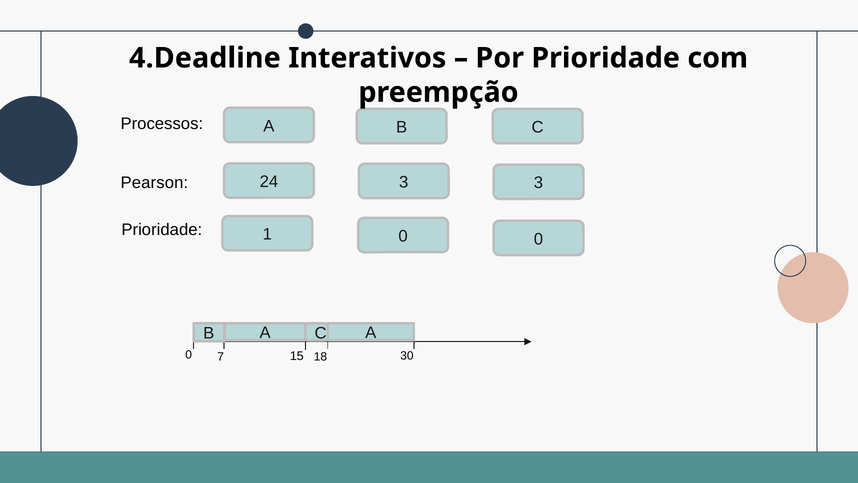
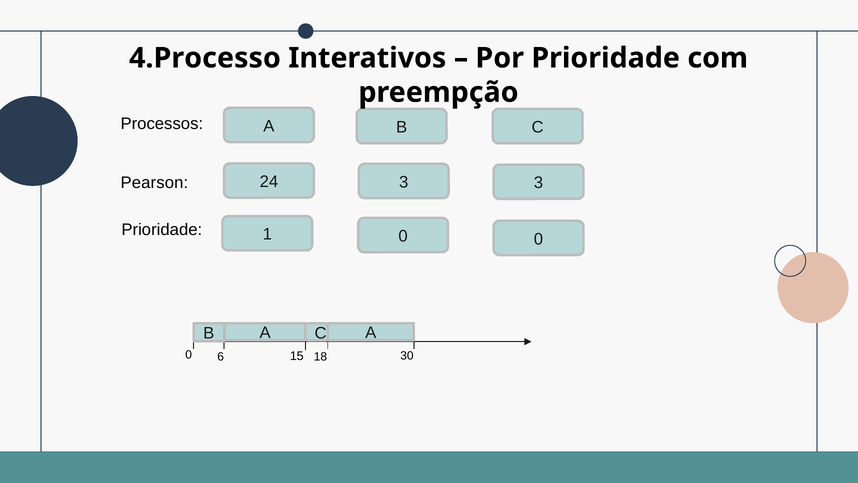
4.Deadline: 4.Deadline -> 4.Processo
7: 7 -> 6
